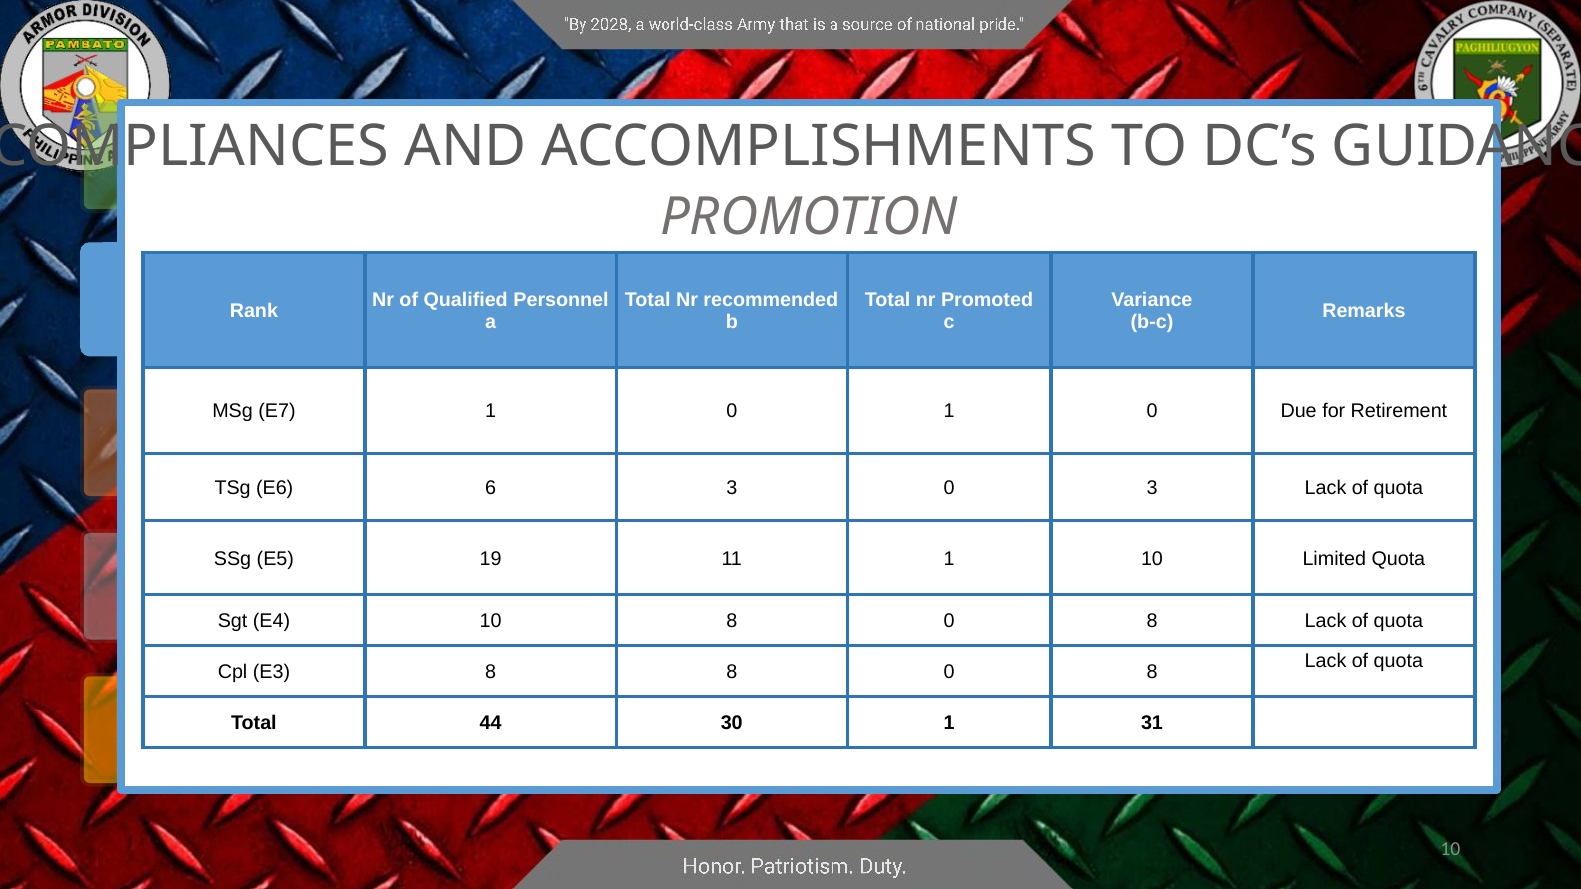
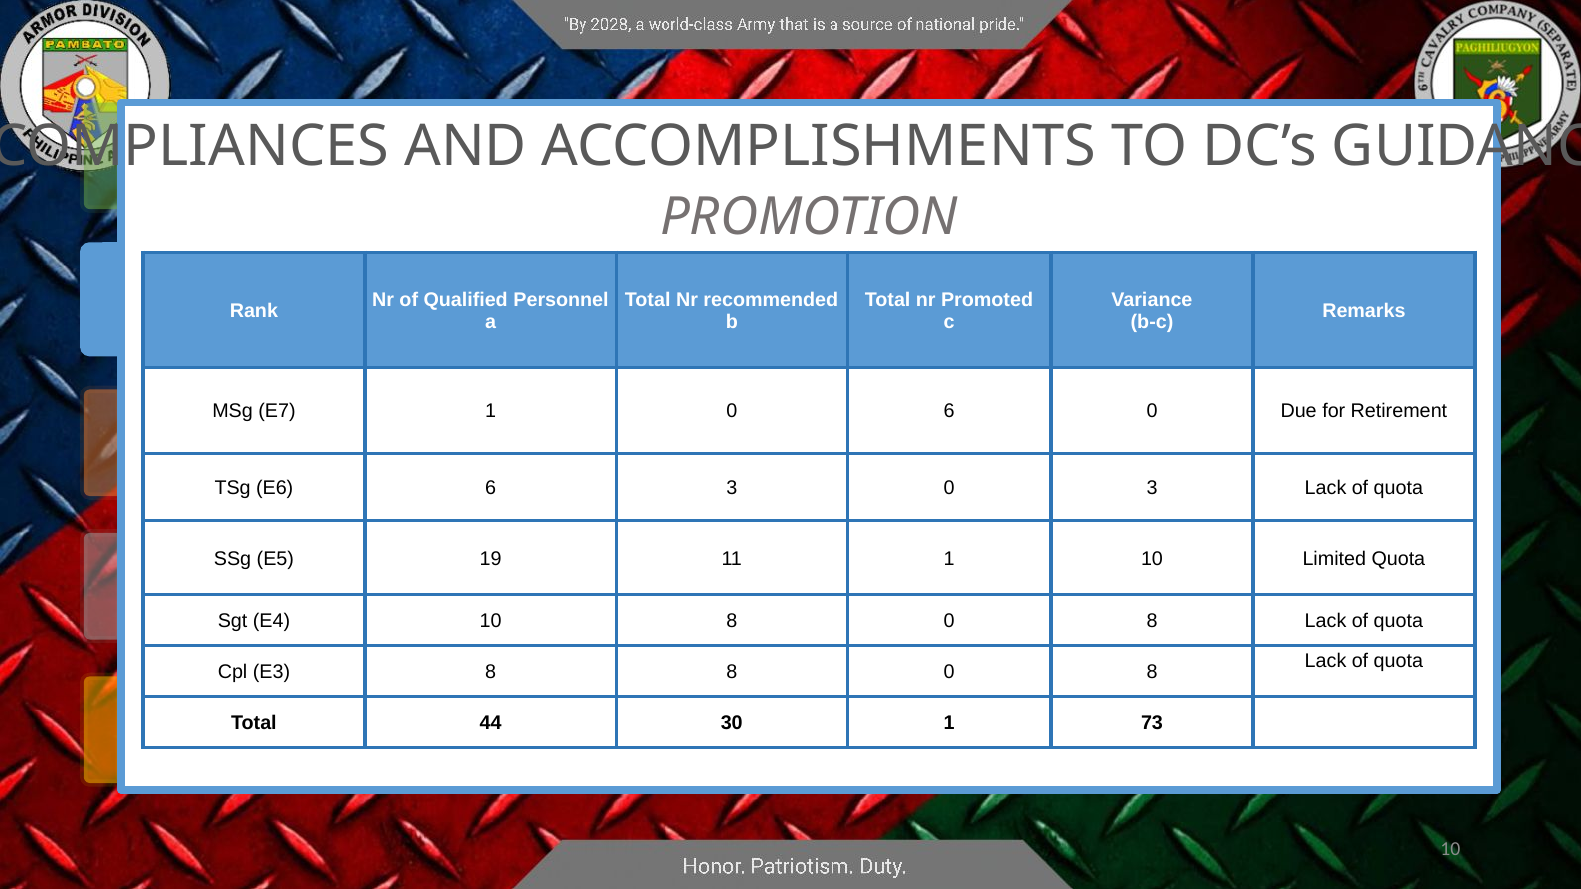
0 1: 1 -> 6
31: 31 -> 73
